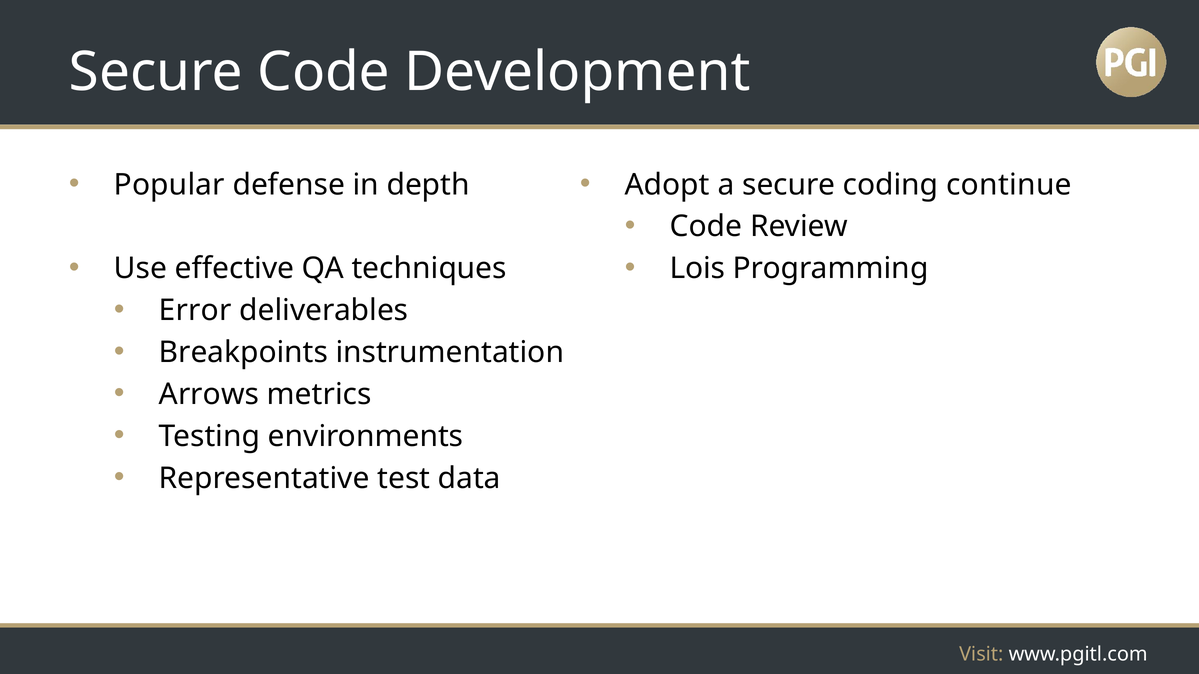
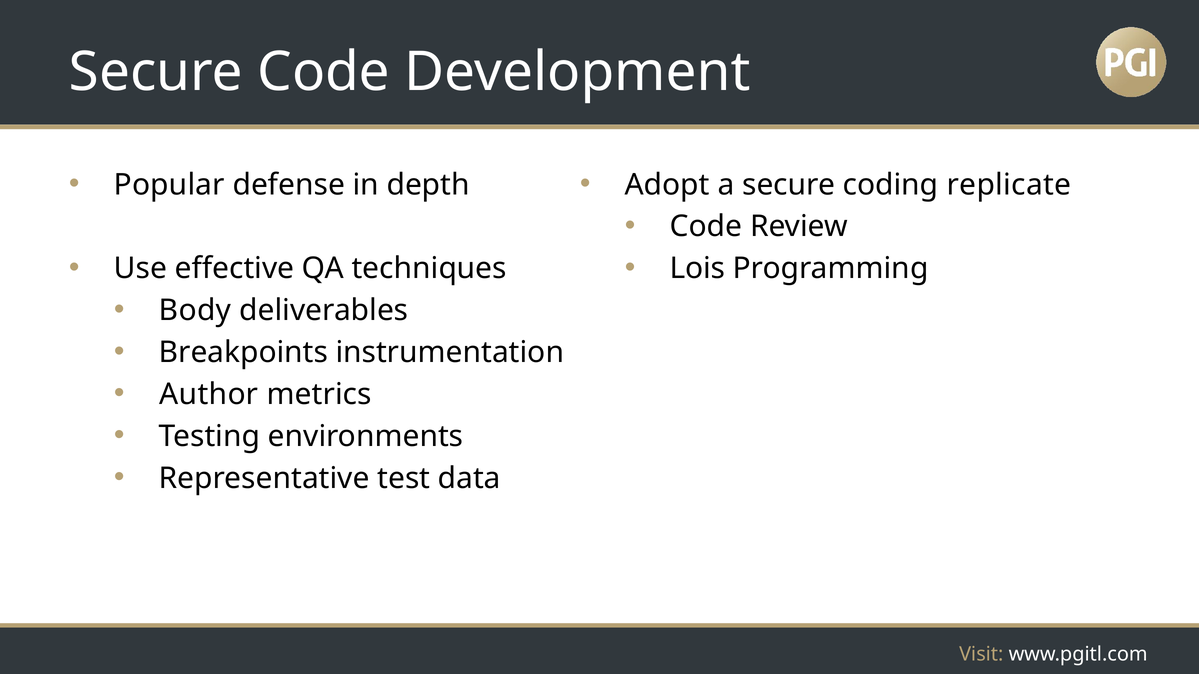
continue: continue -> replicate
Error: Error -> Body
Arrows: Arrows -> Author
